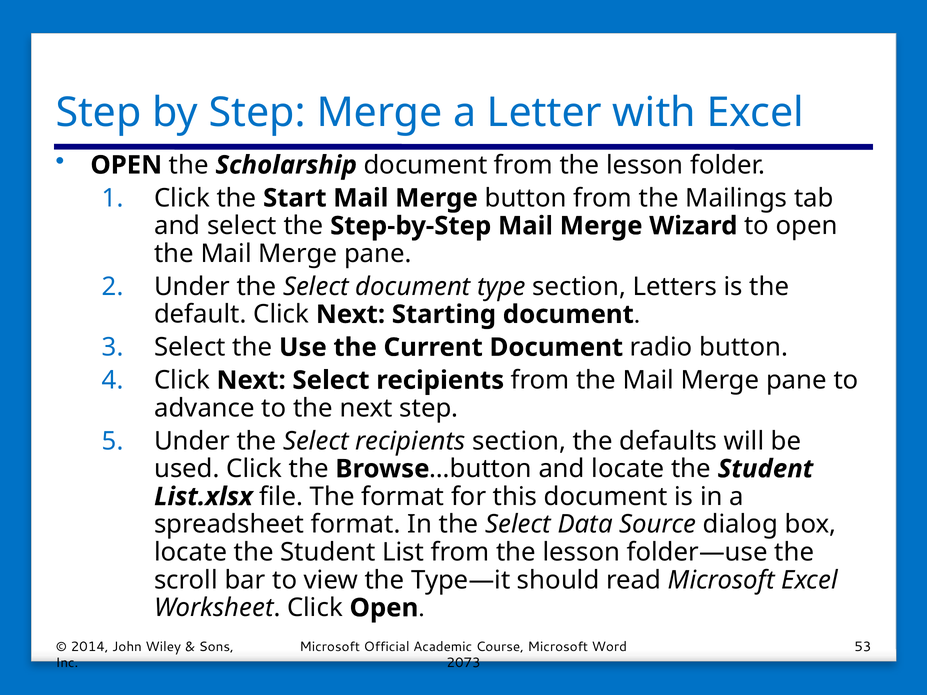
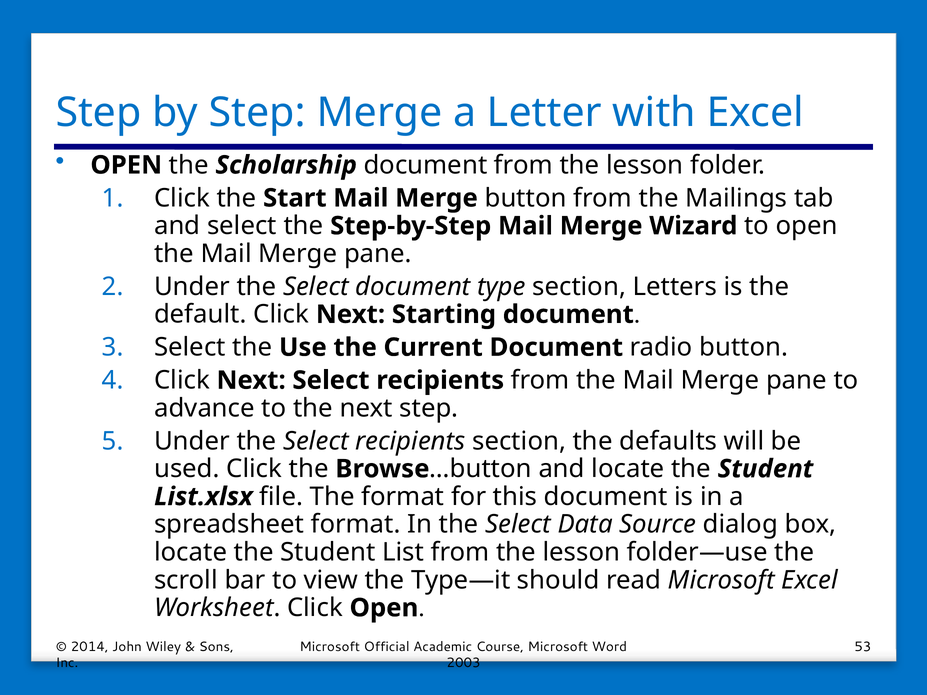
2073: 2073 -> 2003
